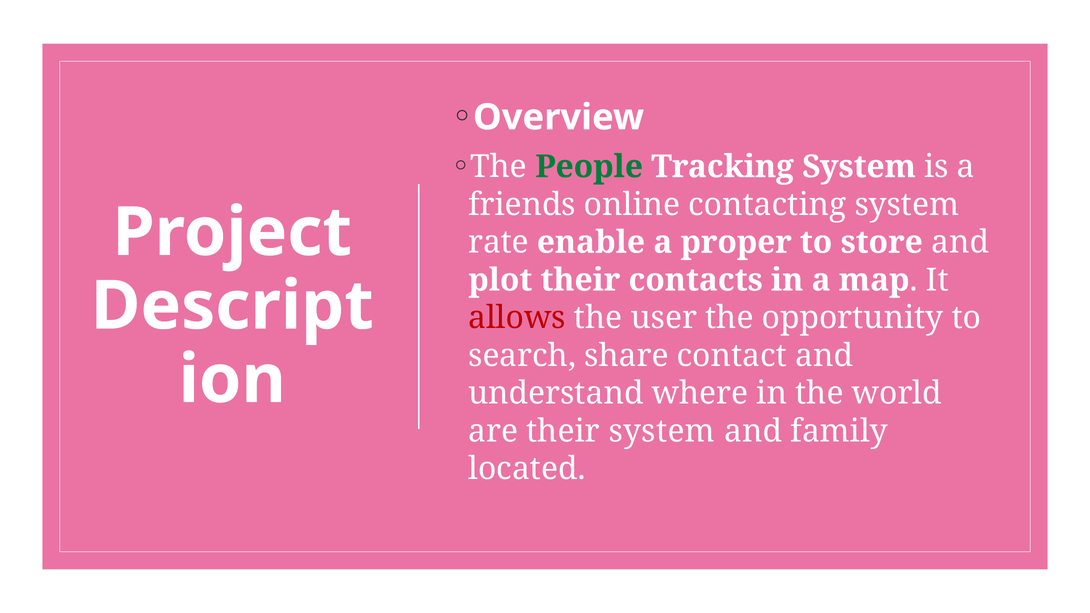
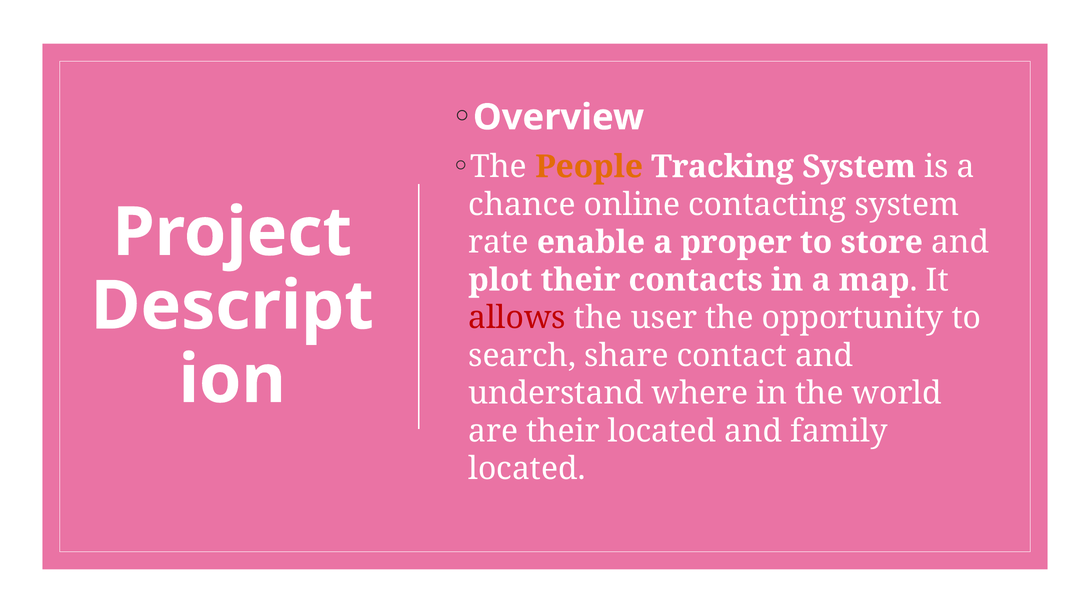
People colour: green -> orange
friends: friends -> chance
their system: system -> located
